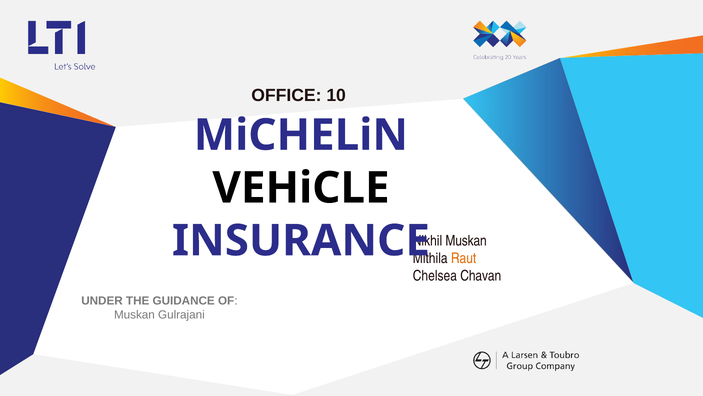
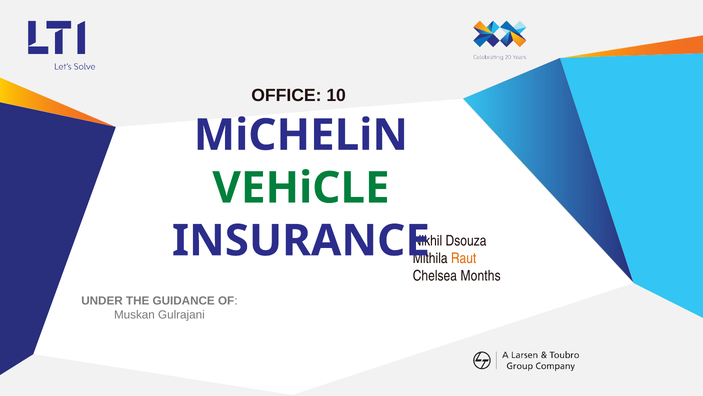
VEHiCLE colour: black -> green
Muskan at (466, 240): Muskan -> Dsouza
Chavan: Chavan -> Months
